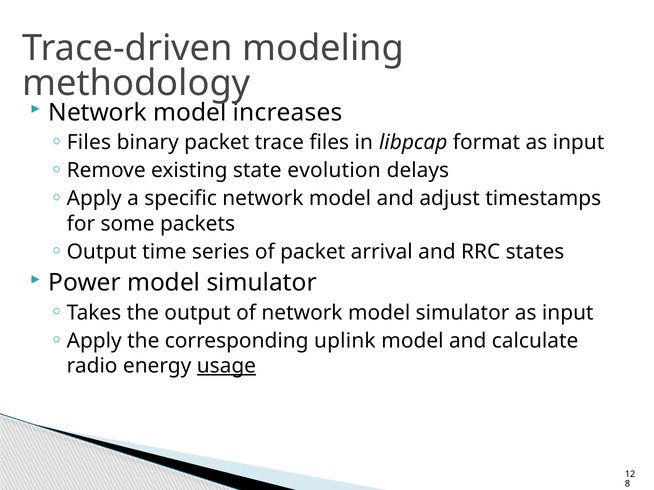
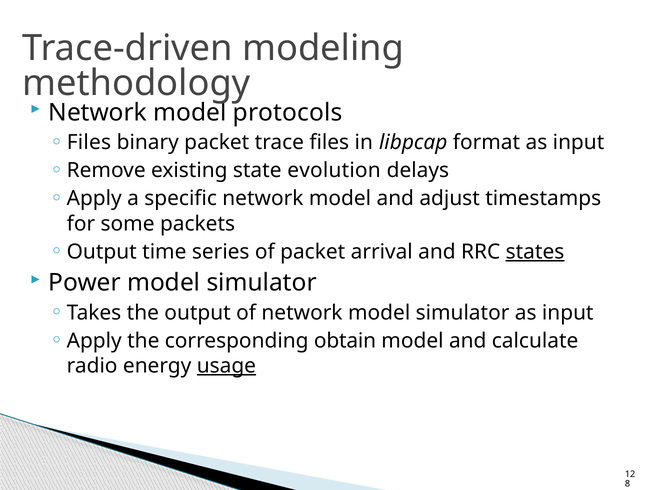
increases: increases -> protocols
states underline: none -> present
uplink: uplink -> obtain
